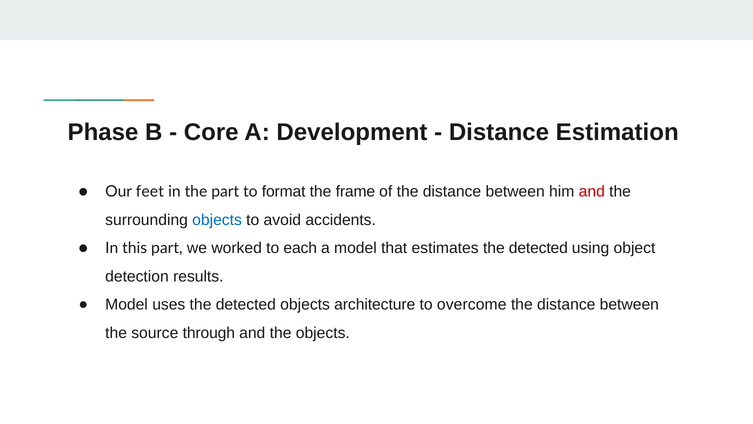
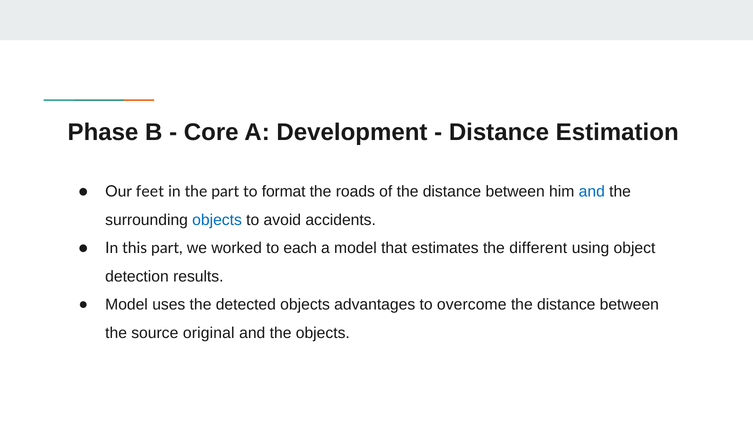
frame: frame -> roads
and at (592, 192) colour: red -> blue
estimates the detected: detected -> different
architecture: architecture -> advantages
through: through -> original
